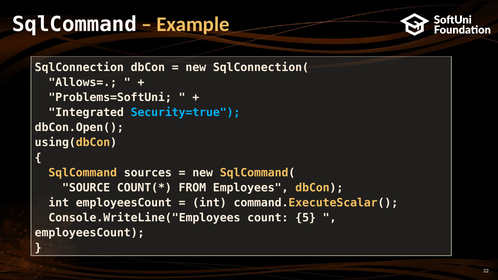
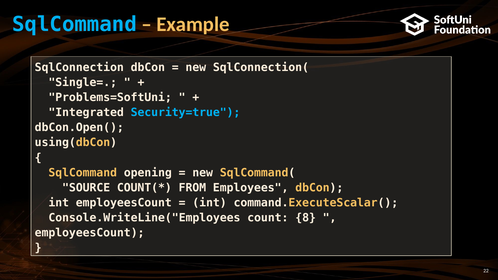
SqlCommand at (74, 24) colour: white -> light blue
Allows=: Allows= -> Single=
sources: sources -> opening
5: 5 -> 8
